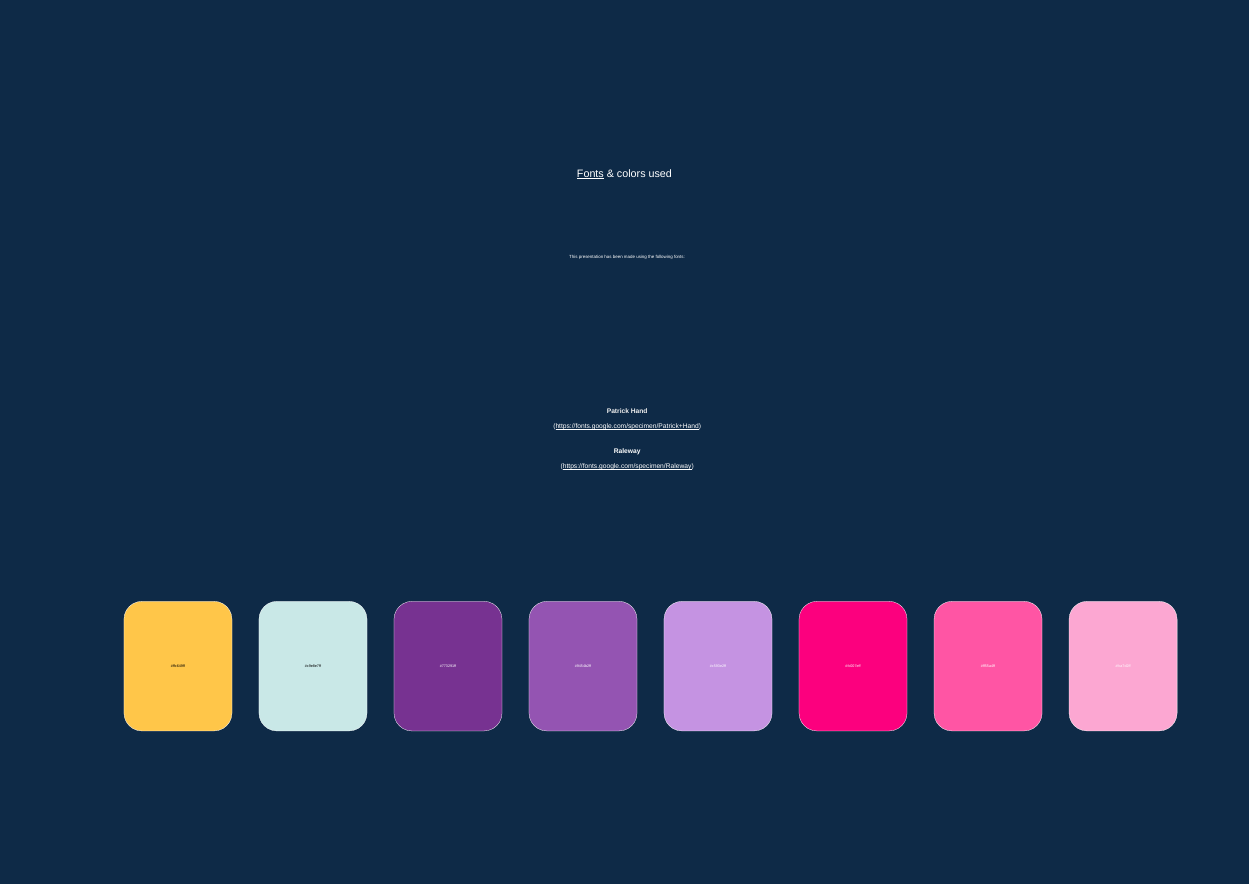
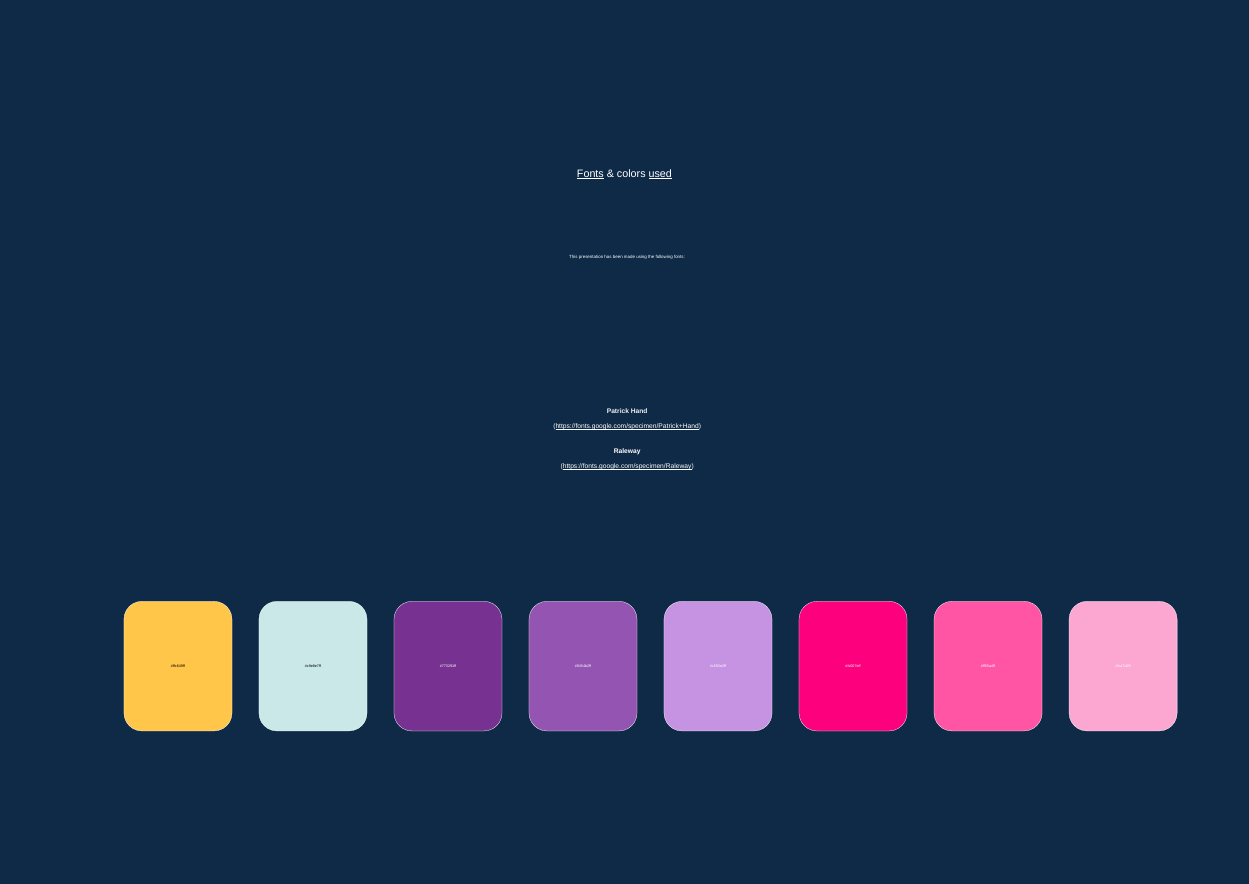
used underline: none -> present
